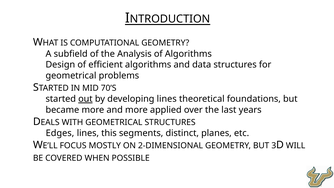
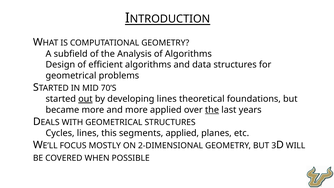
the at (212, 110) underline: none -> present
Edges: Edges -> Cycles
segments distinct: distinct -> applied
